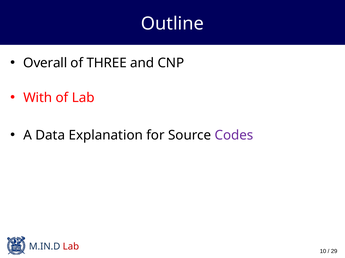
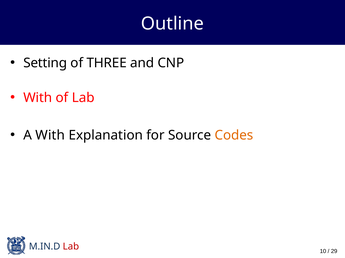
Overall: Overall -> Setting
A Data: Data -> With
Codes colour: purple -> orange
